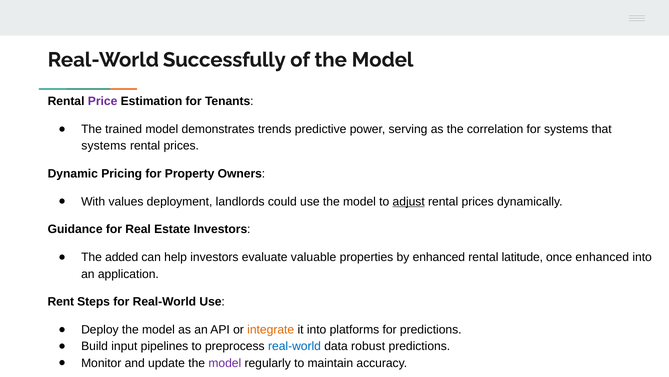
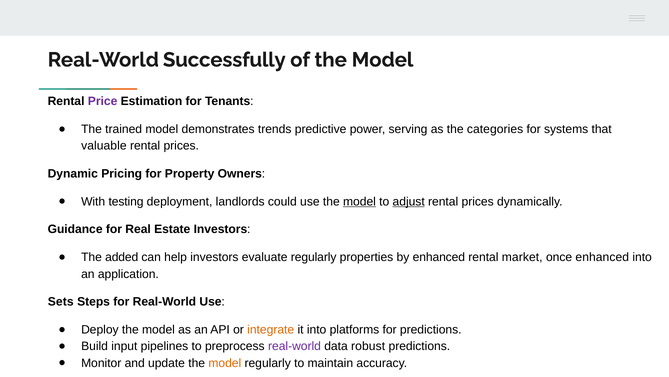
correlation: correlation -> categories
systems at (104, 146): systems -> valuable
values: values -> testing
model at (359, 201) underline: none -> present
evaluate valuable: valuable -> regularly
latitude: latitude -> market
Rent: Rent -> Sets
real-world at (295, 346) colour: blue -> purple
model at (225, 363) colour: purple -> orange
